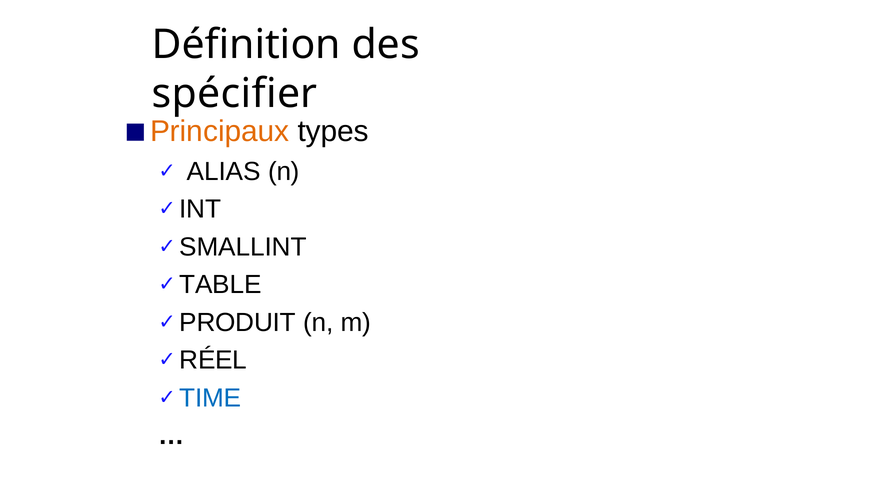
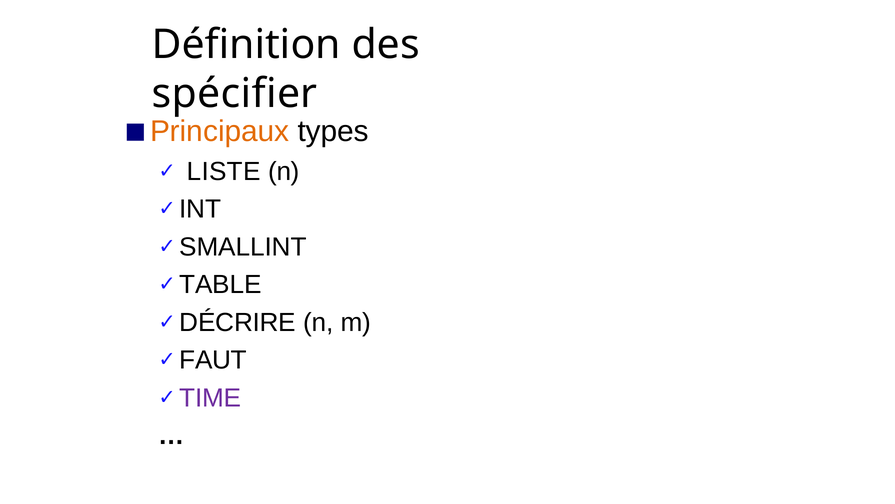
ALIAS: ALIAS -> LISTE
PRODUIT: PRODUIT -> DÉCRIRE
RÉEL: RÉEL -> FAUT
TIME colour: blue -> purple
